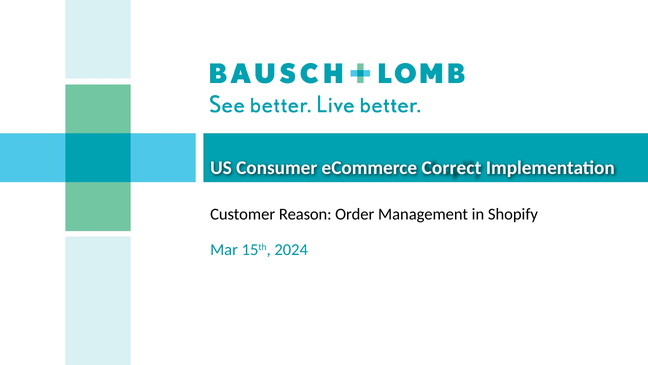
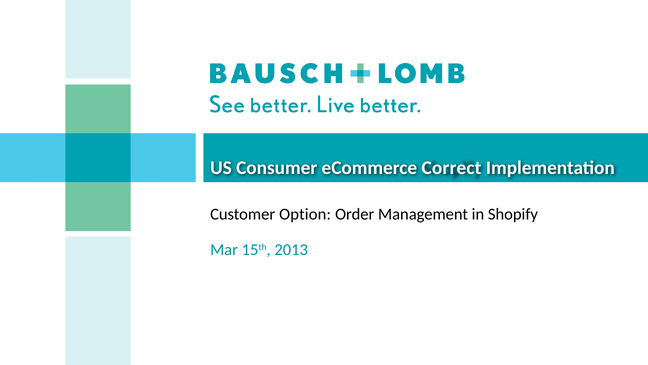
Reason: Reason -> Option
2024: 2024 -> 2013
